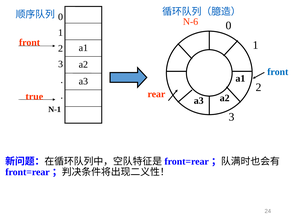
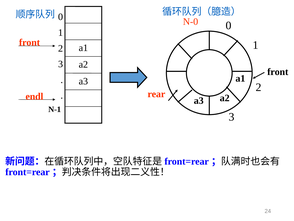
N-6: N-6 -> N-0
front at (278, 72) colour: blue -> black
true: true -> endl
